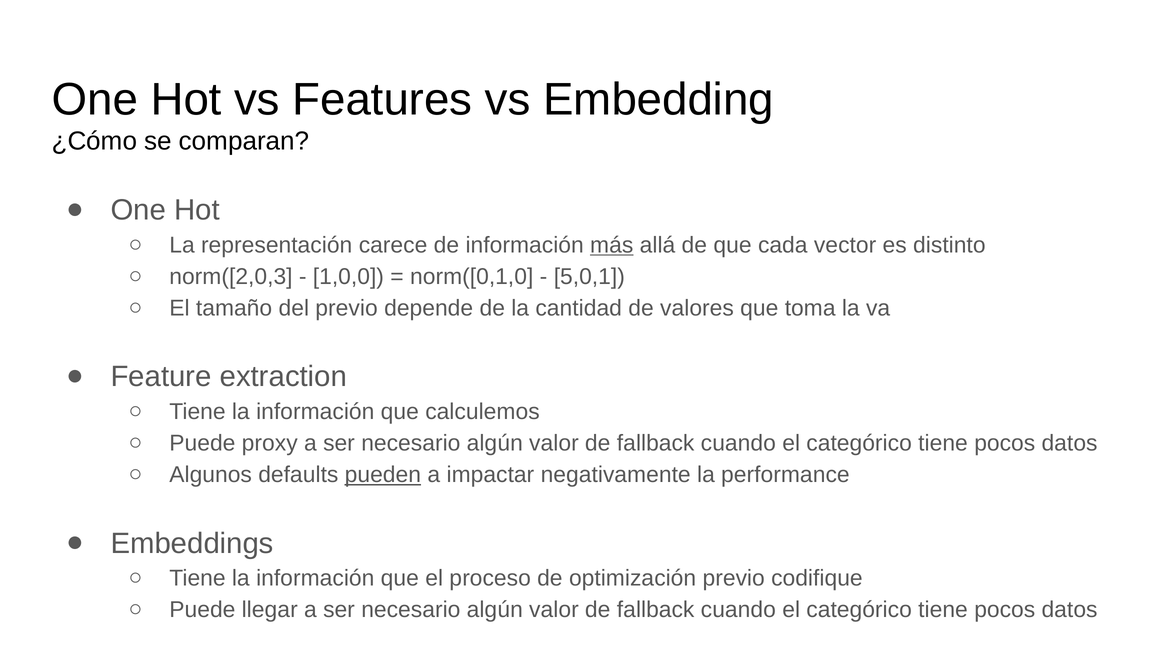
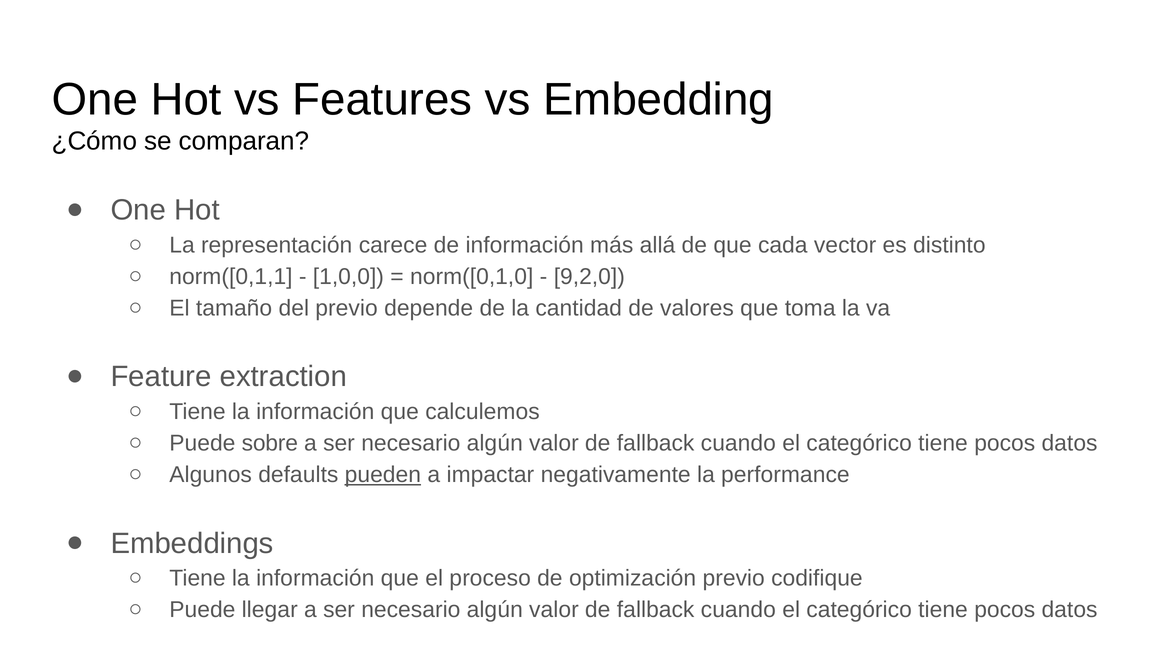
más underline: present -> none
norm([2,0,3: norm([2,0,3 -> norm([0,1,1
5,0,1: 5,0,1 -> 9,2,0
proxy: proxy -> sobre
